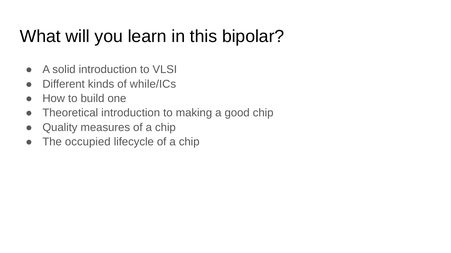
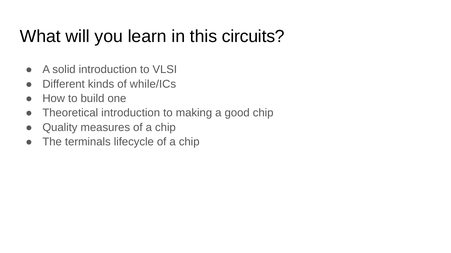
bipolar: bipolar -> circuits
occupied: occupied -> terminals
